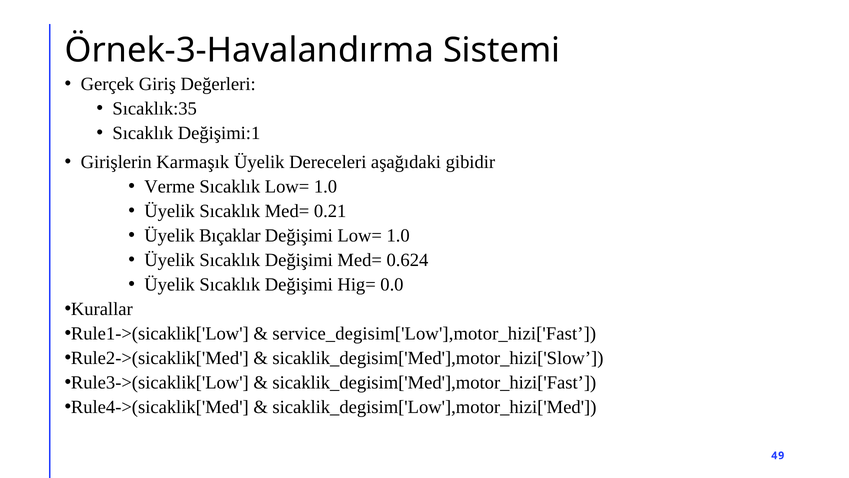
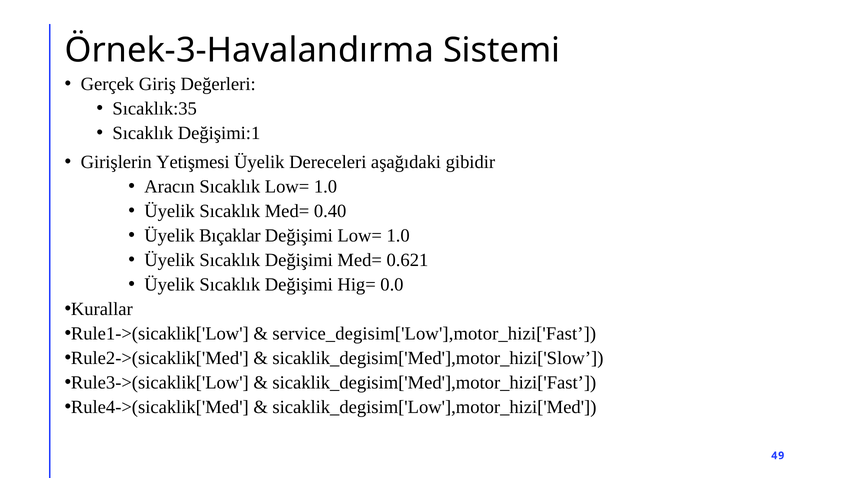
Karmaşık: Karmaşık -> Yetişmesi
Verme: Verme -> Aracın
0.21: 0.21 -> 0.40
0.624: 0.624 -> 0.621
